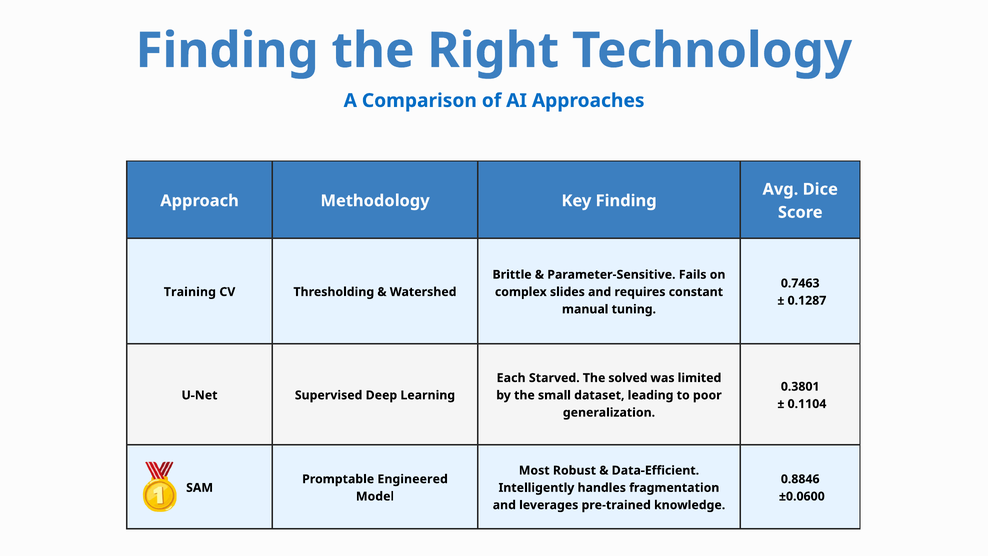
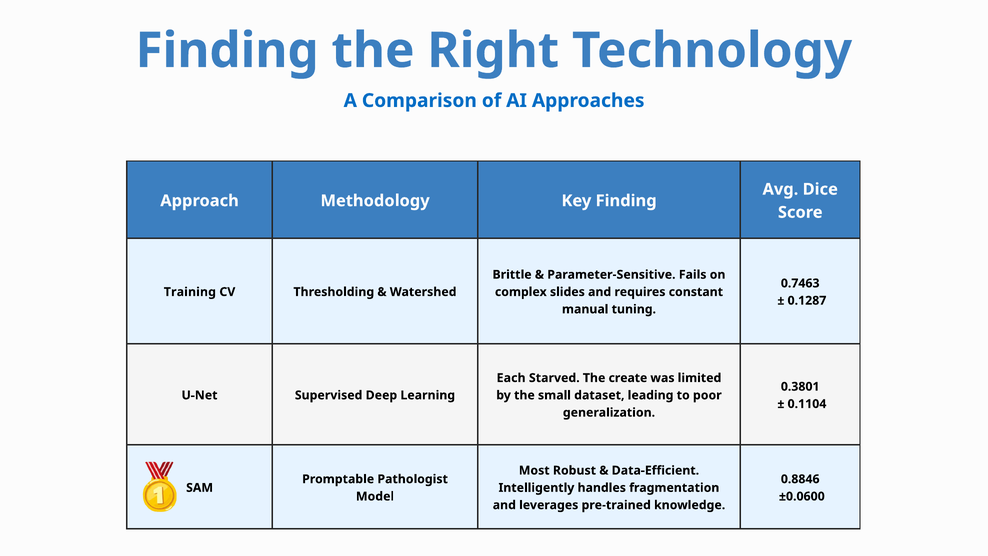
solved: solved -> create
Engineered: Engineered -> Pathologist
